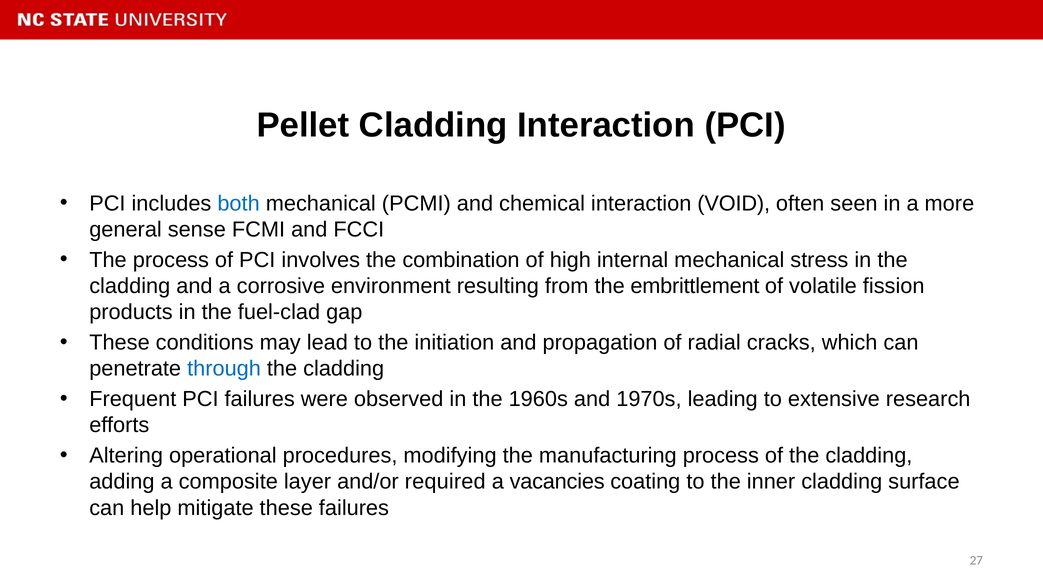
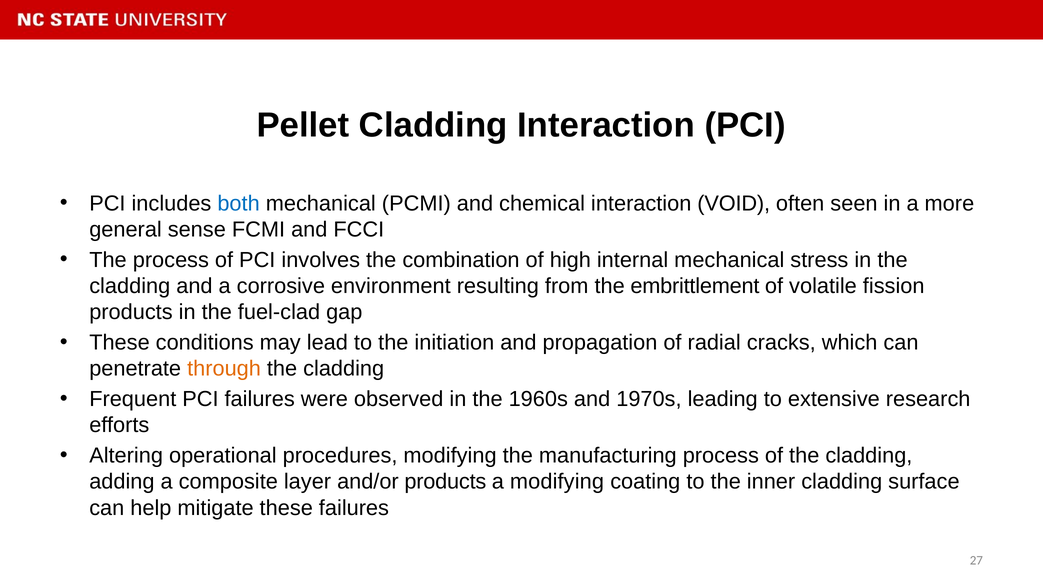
through colour: blue -> orange
and/or required: required -> products
a vacancies: vacancies -> modifying
